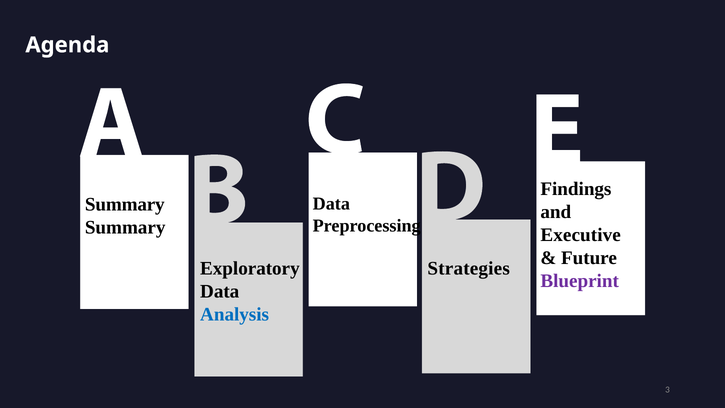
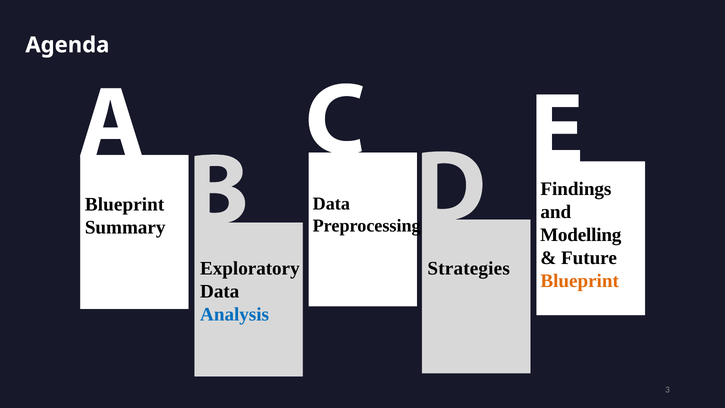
Summary at (125, 204): Summary -> Blueprint
Executive: Executive -> Modelling
Blueprint at (580, 281) colour: purple -> orange
